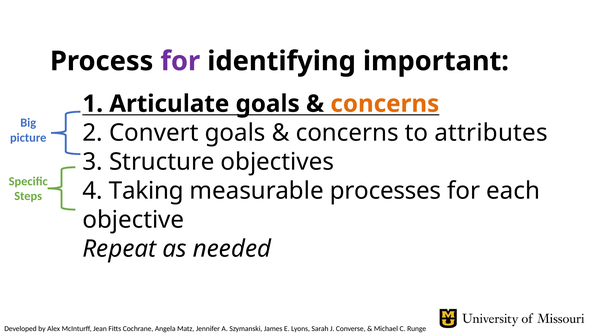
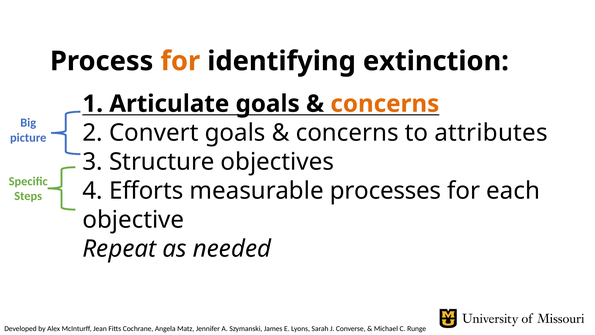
for at (180, 61) colour: purple -> orange
important: important -> extinction
Taking: Taking -> Efforts
